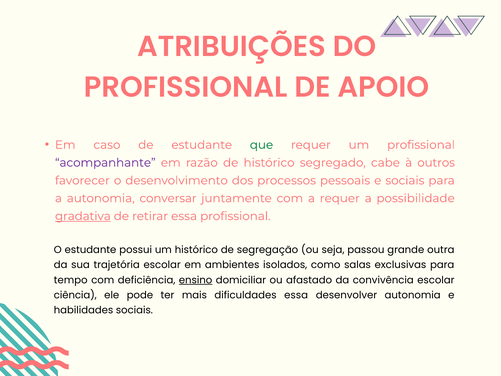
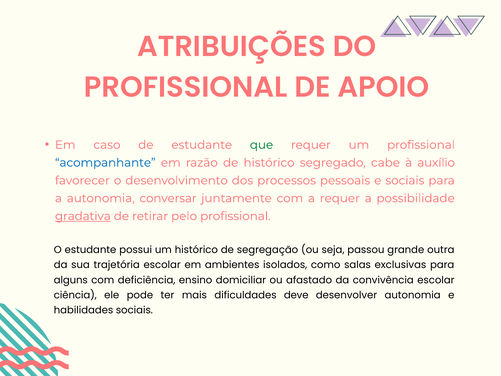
acompanhante colour: purple -> blue
outros: outros -> auxílio
retirar essa: essa -> pelo
tempo: tempo -> alguns
ensino underline: present -> none
dificuldades essa: essa -> deve
